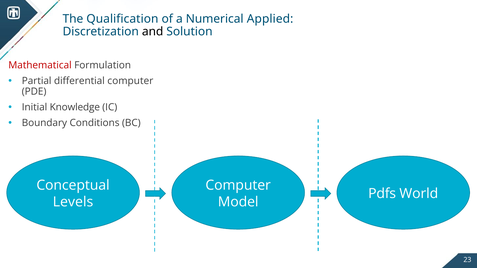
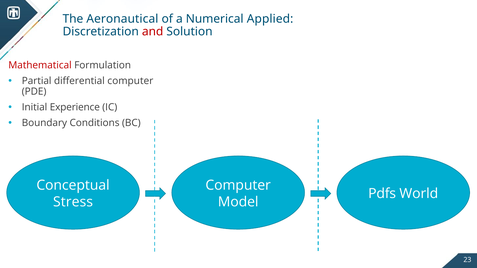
Qualification: Qualification -> Aeronautical
and colour: black -> red
Knowledge: Knowledge -> Experience
Levels: Levels -> Stress
